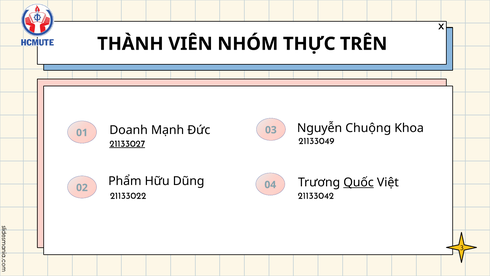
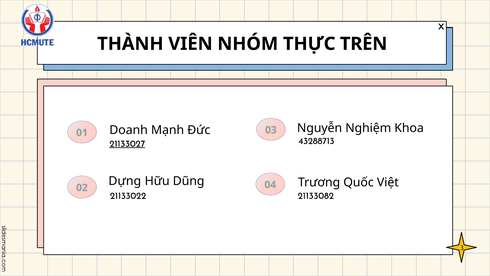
Chuộng: Chuộng -> Nghiệm
21133049: 21133049 -> 43288713
Phẩm: Phẩm -> Dựng
Quốc underline: present -> none
21133042: 21133042 -> 21133082
